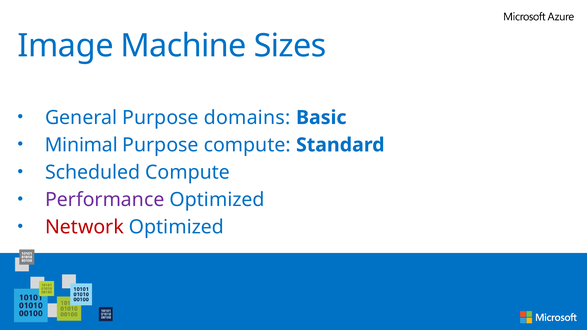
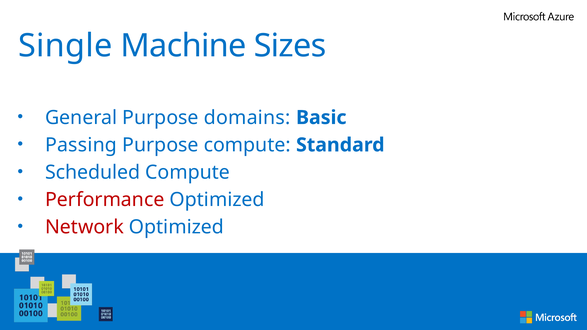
Image: Image -> Single
Minimal: Minimal -> Passing
Performance colour: purple -> red
